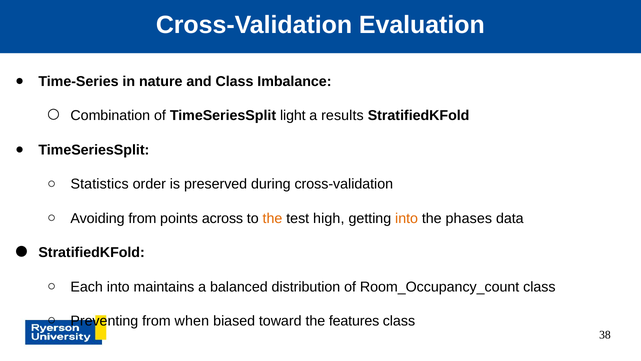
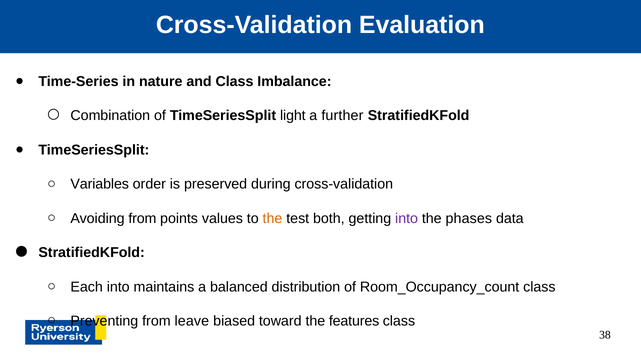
results: results -> further
Statistics: Statistics -> Variables
across: across -> values
high: high -> both
into at (407, 218) colour: orange -> purple
when: when -> leave
